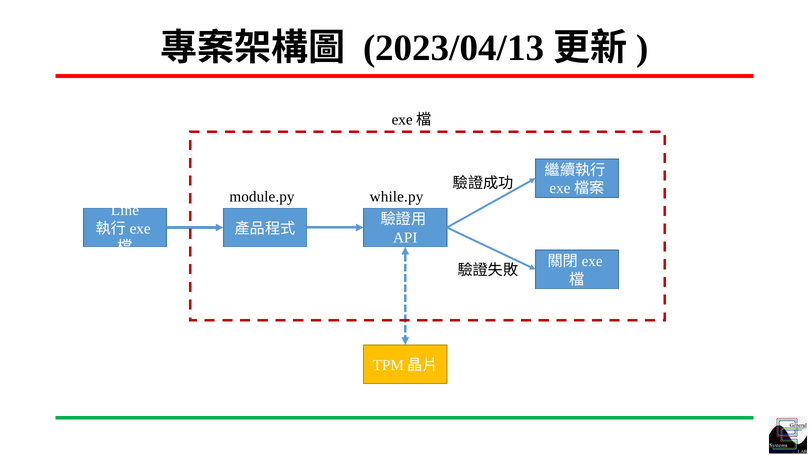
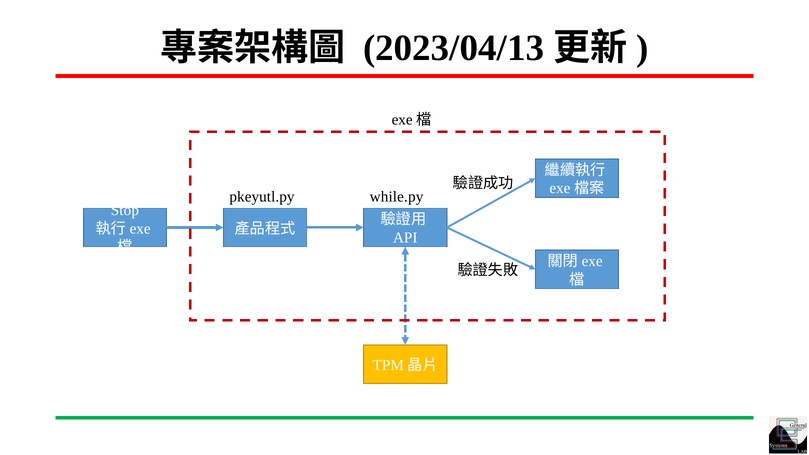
module.py: module.py -> pkeyutl.py
Line: Line -> Stop
